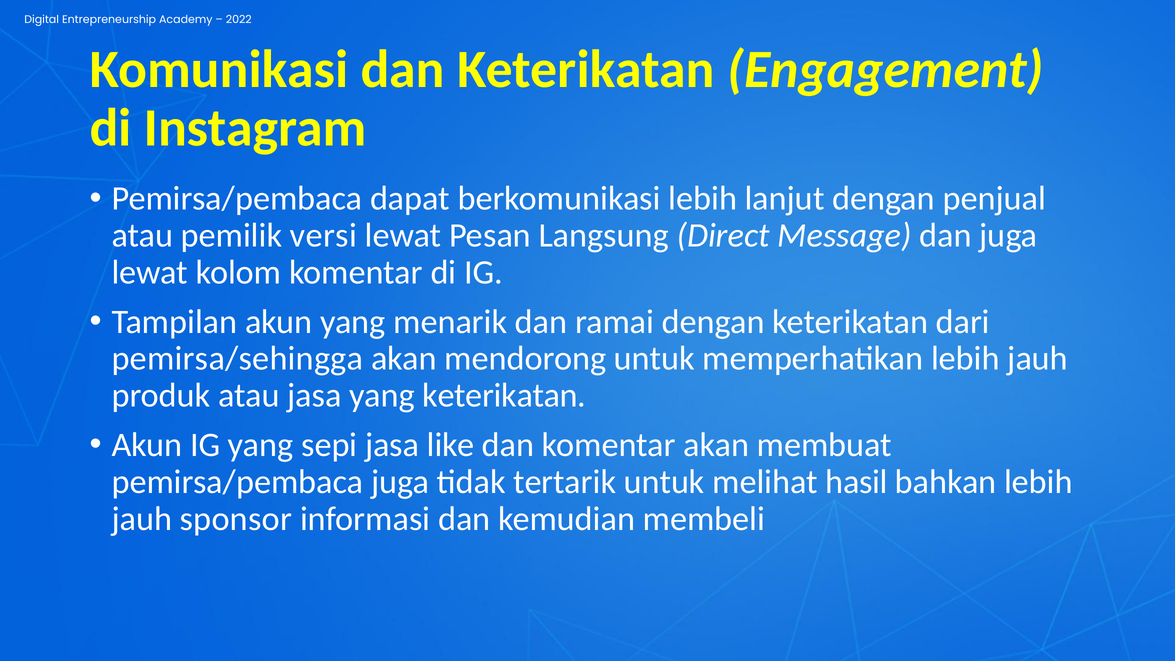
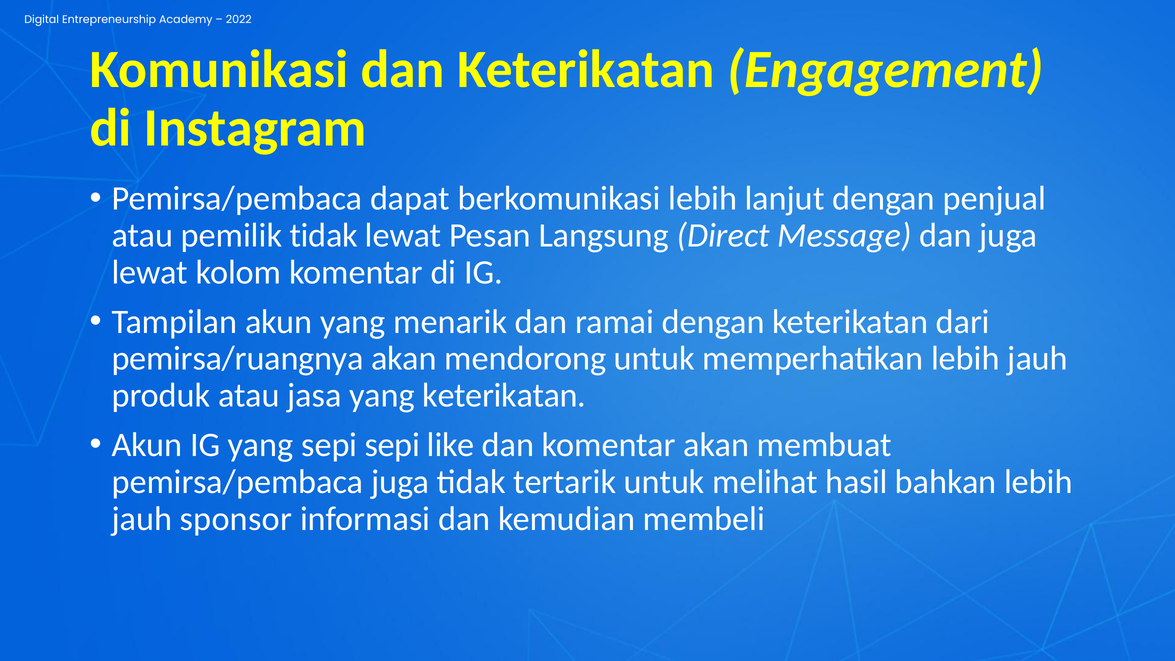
pemilik versi: versi -> tidak
pemirsa/sehingga: pemirsa/sehingga -> pemirsa/ruangnya
sepi jasa: jasa -> sepi
